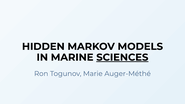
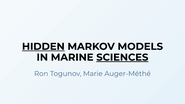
HIDDEN underline: none -> present
